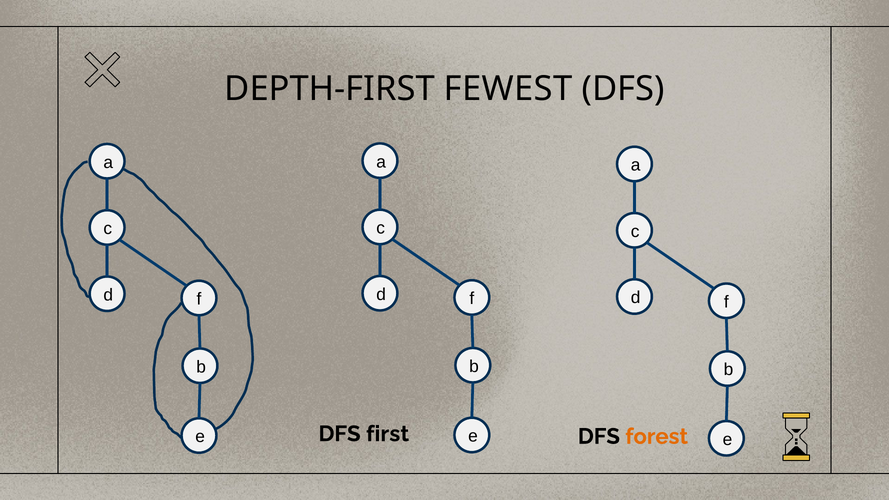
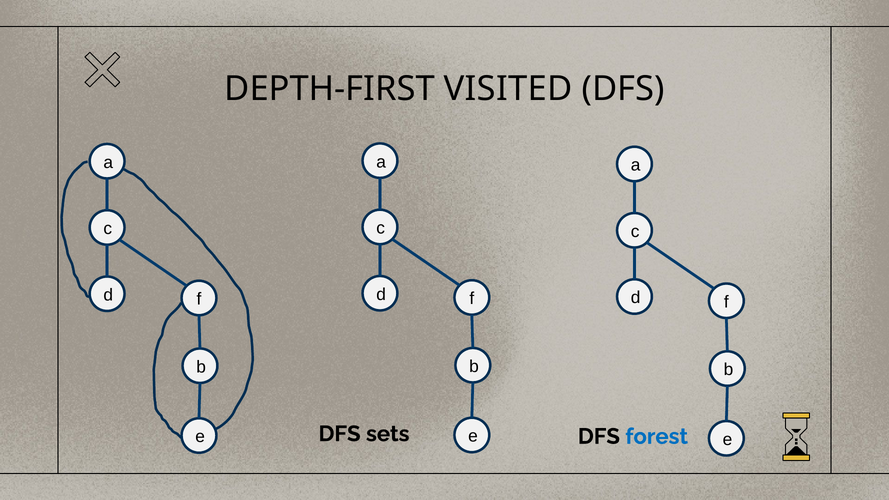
FEWEST: FEWEST -> VISITED
first: first -> sets
forest colour: orange -> blue
